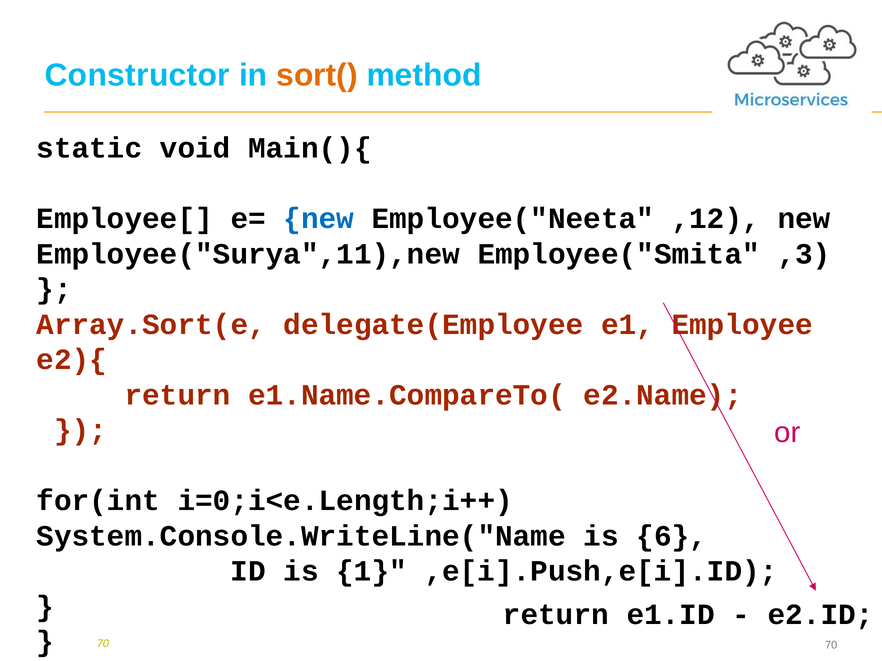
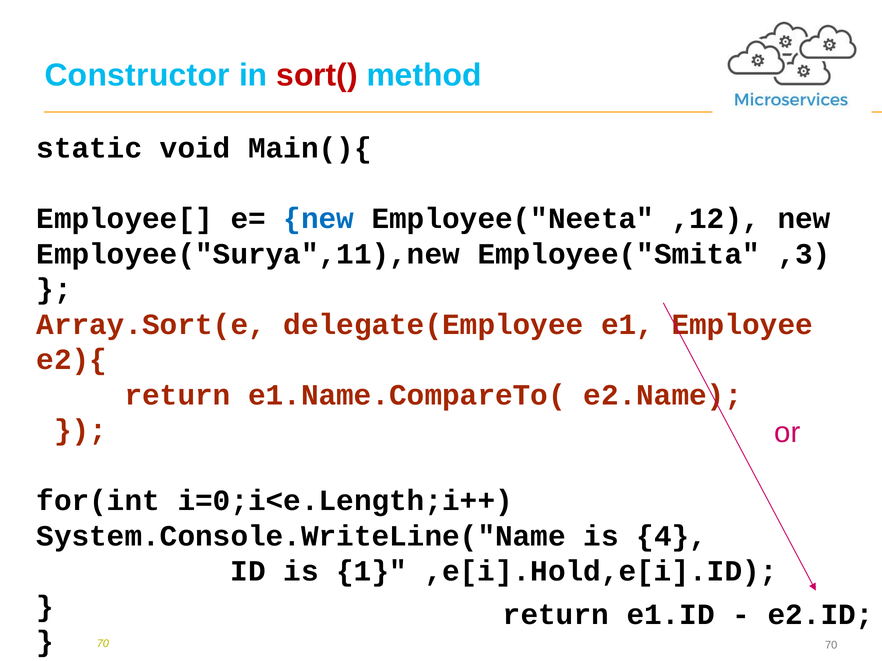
sort( colour: orange -> red
6: 6 -> 4
,e[i].Push,e[i].ID: ,e[i].Push,e[i].ID -> ,e[i].Hold,e[i].ID
